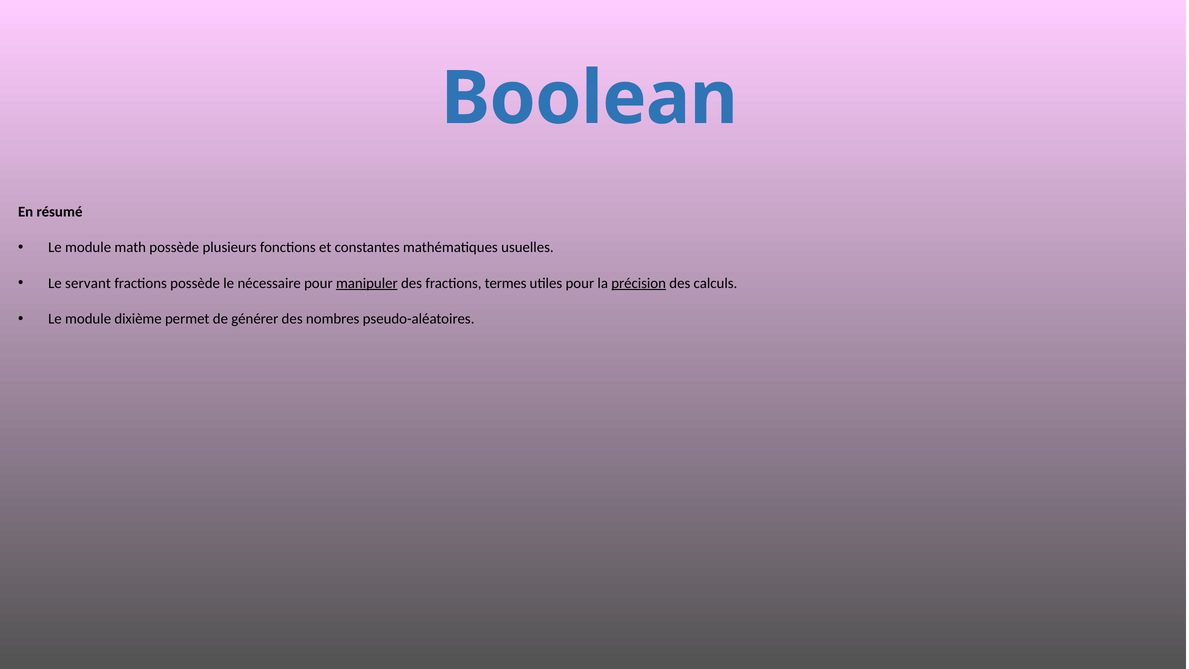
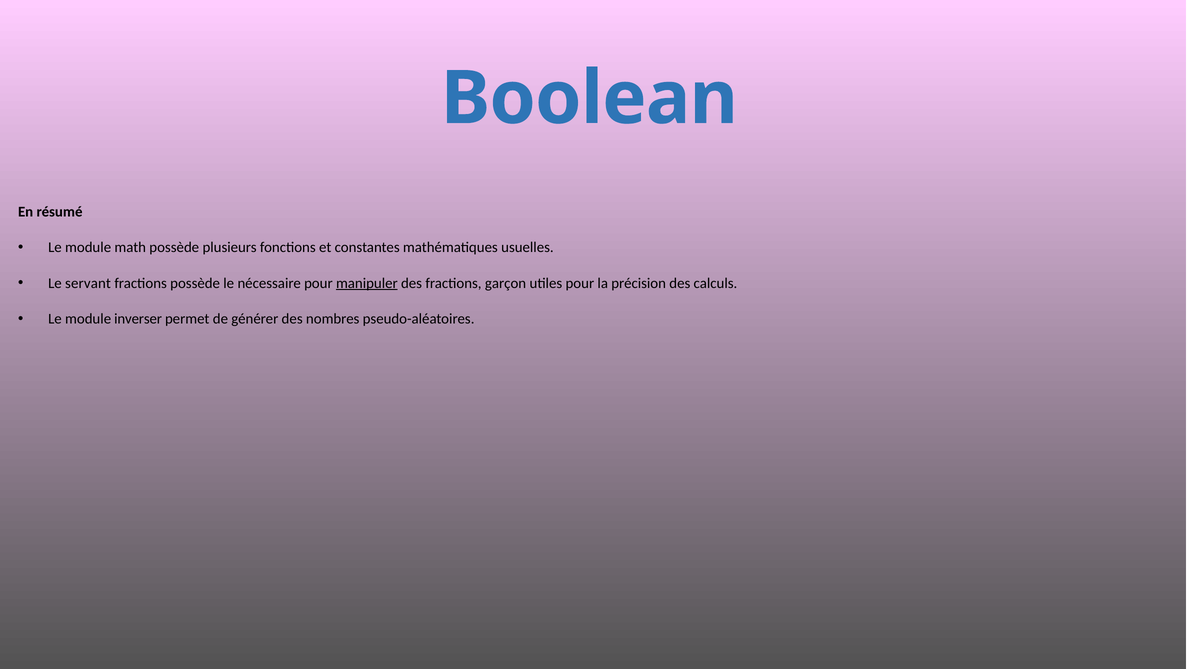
termes: termes -> garçon
précision underline: present -> none
dixième: dixième -> inverser
